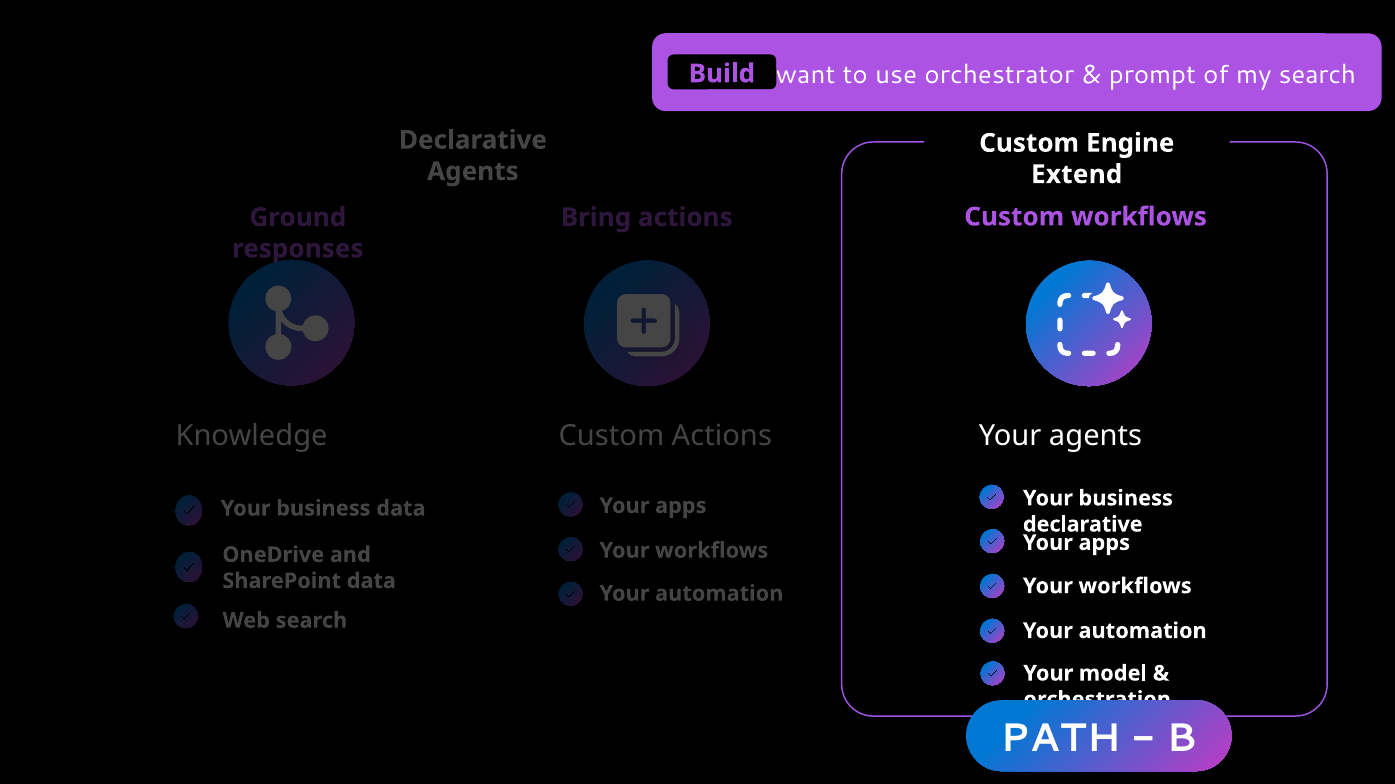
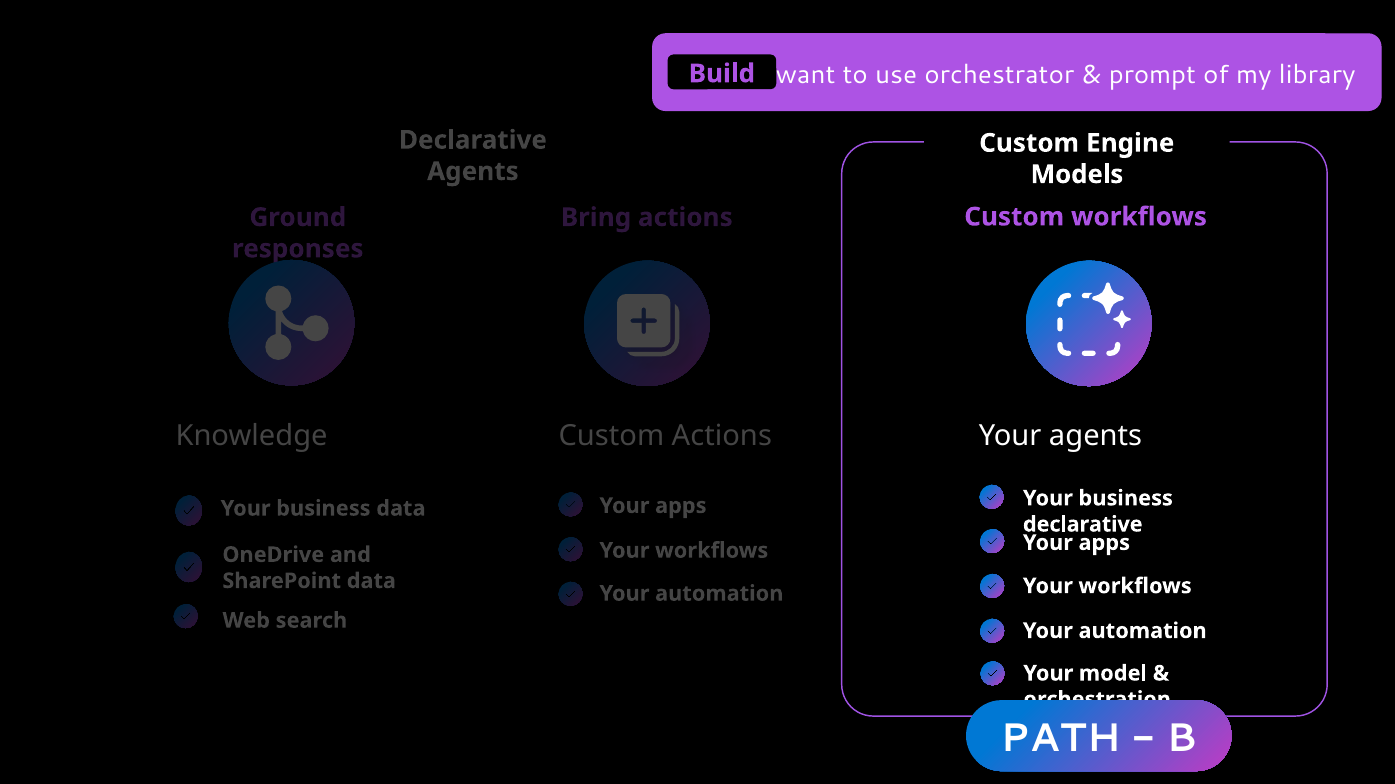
my search: search -> library
Extend: Extend -> Models
